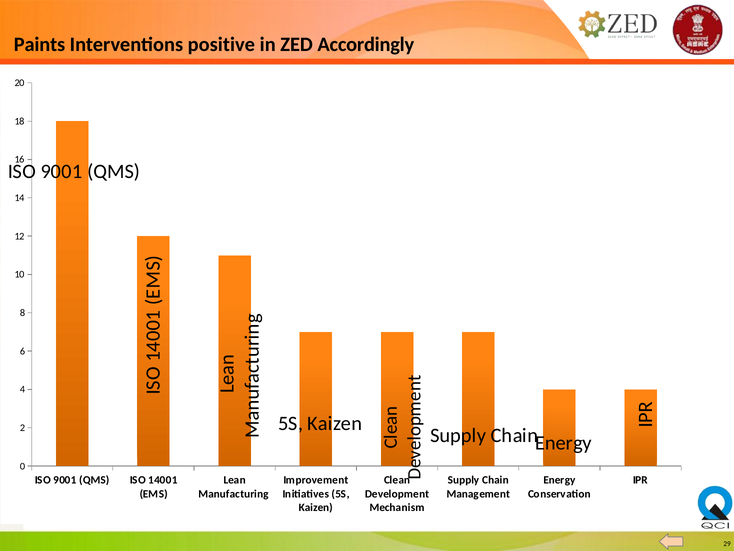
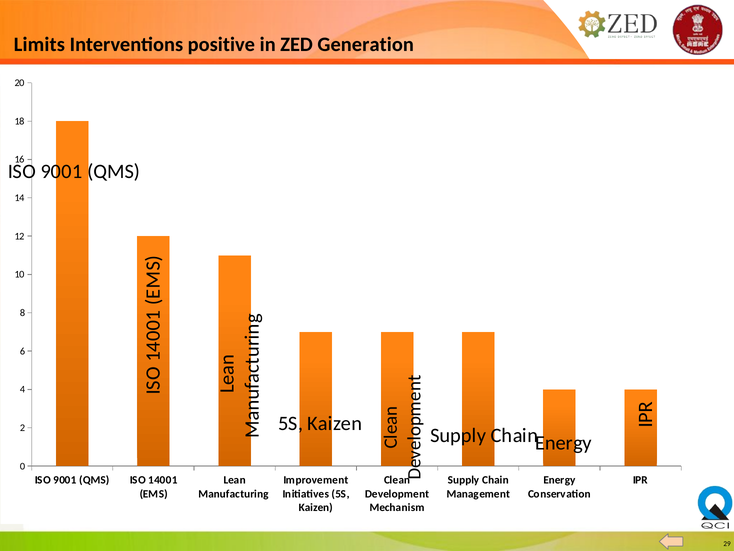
Paints: Paints -> Limits
Accordingly: Accordingly -> Generation
